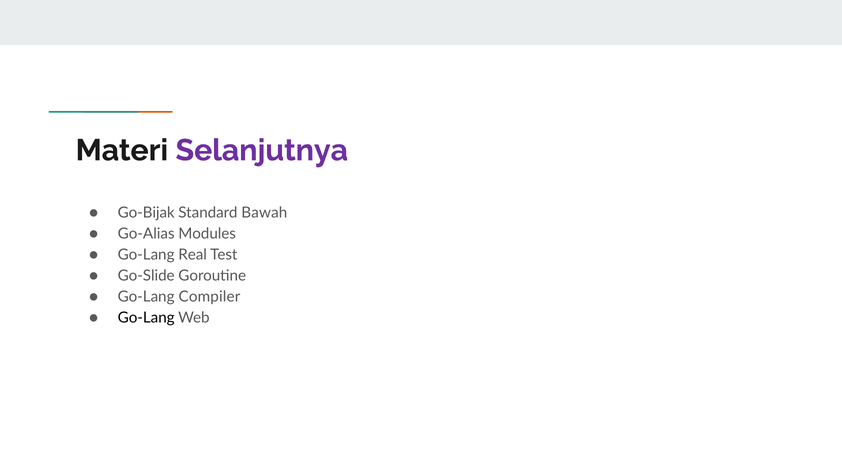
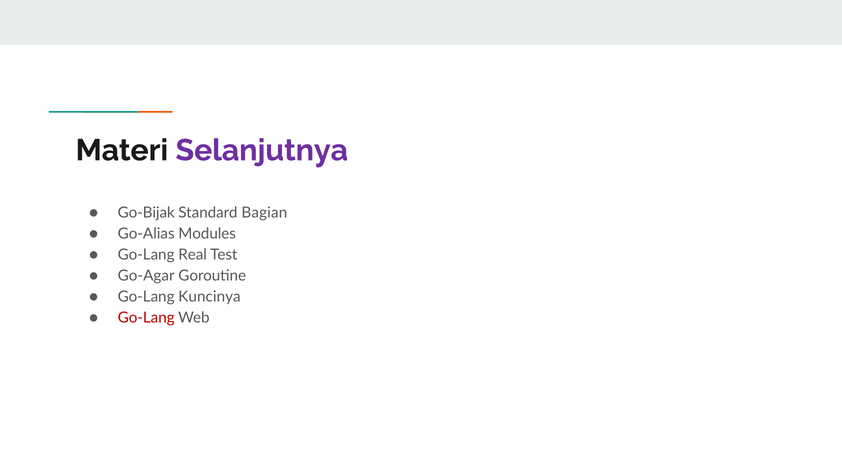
Bawah: Bawah -> Bagian
Go-Slide: Go-Slide -> Go-Agar
Compiler: Compiler -> Kuncinya
Go-Lang at (146, 318) colour: black -> red
